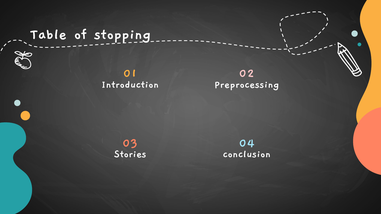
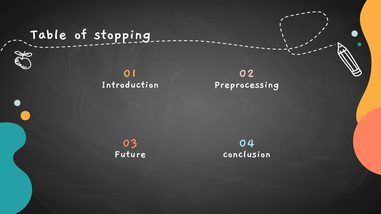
Stories: Stories -> Future
